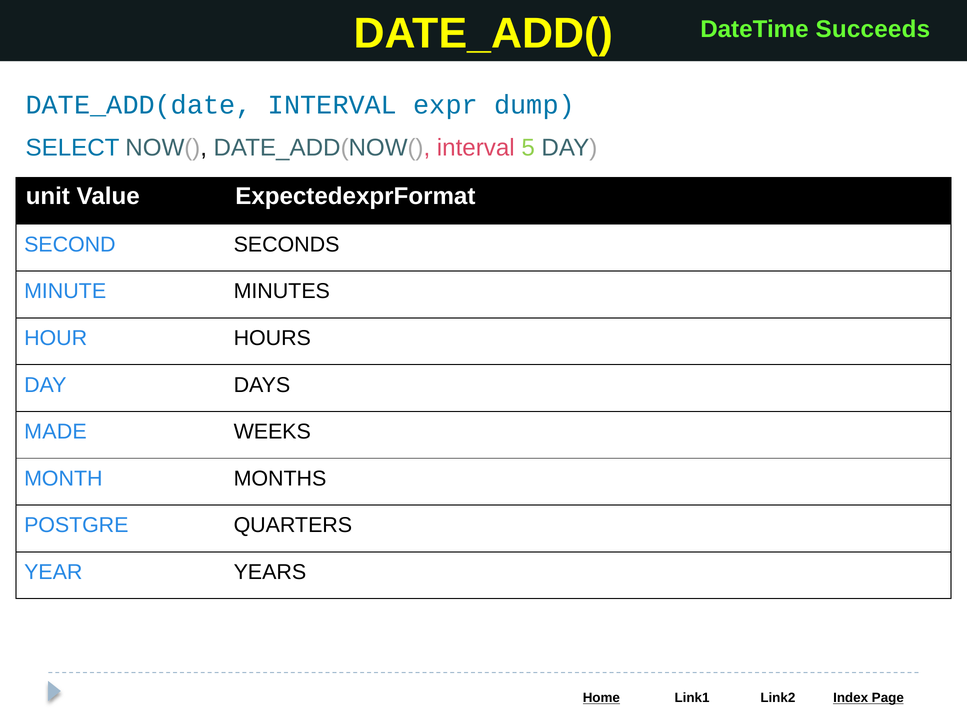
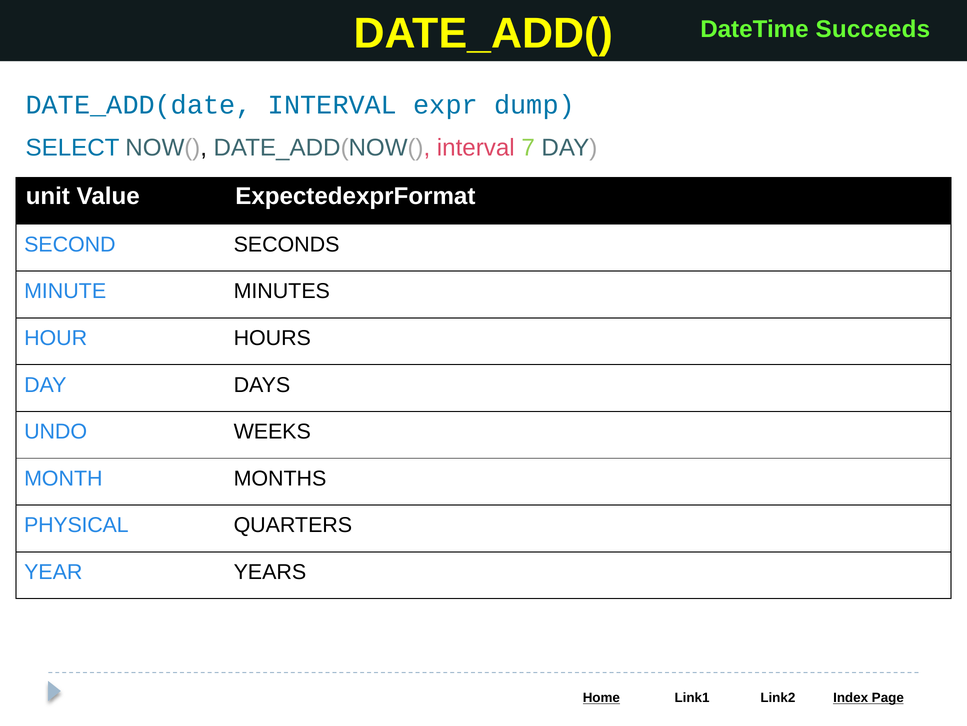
5: 5 -> 7
MADE: MADE -> UNDO
POSTGRE: POSTGRE -> PHYSICAL
